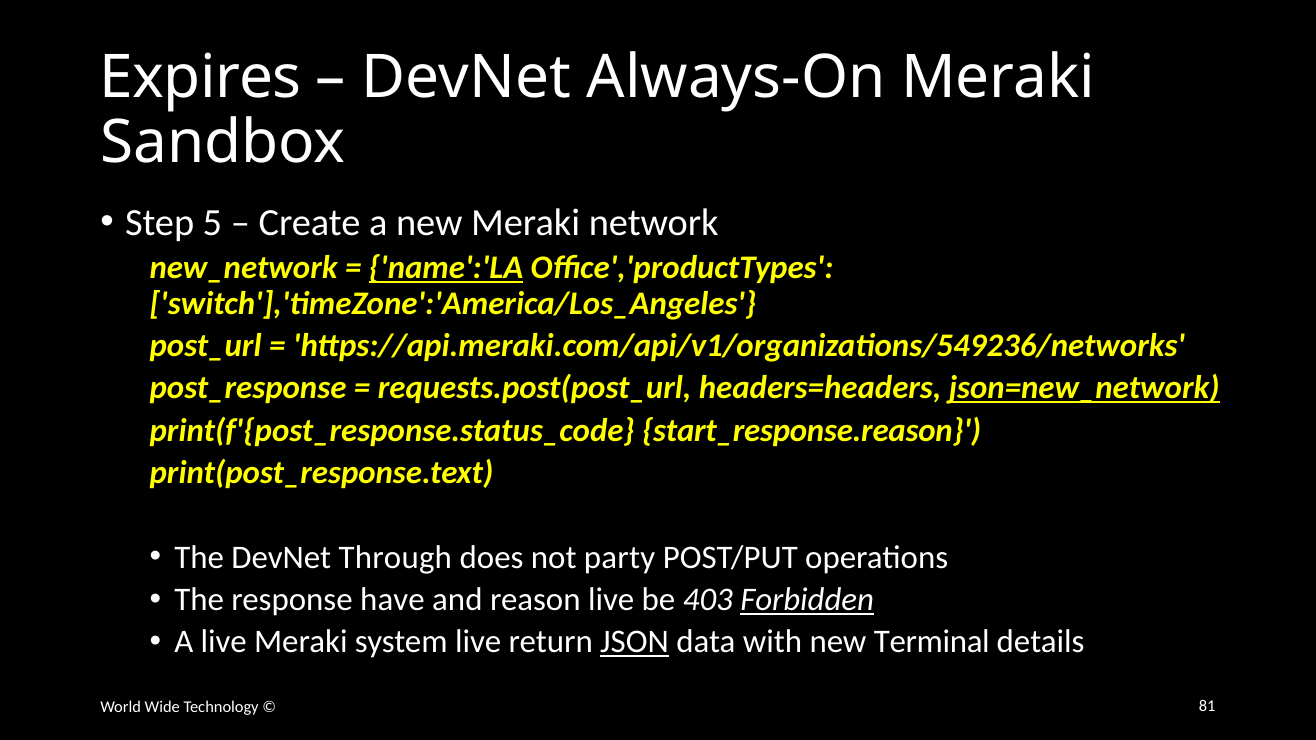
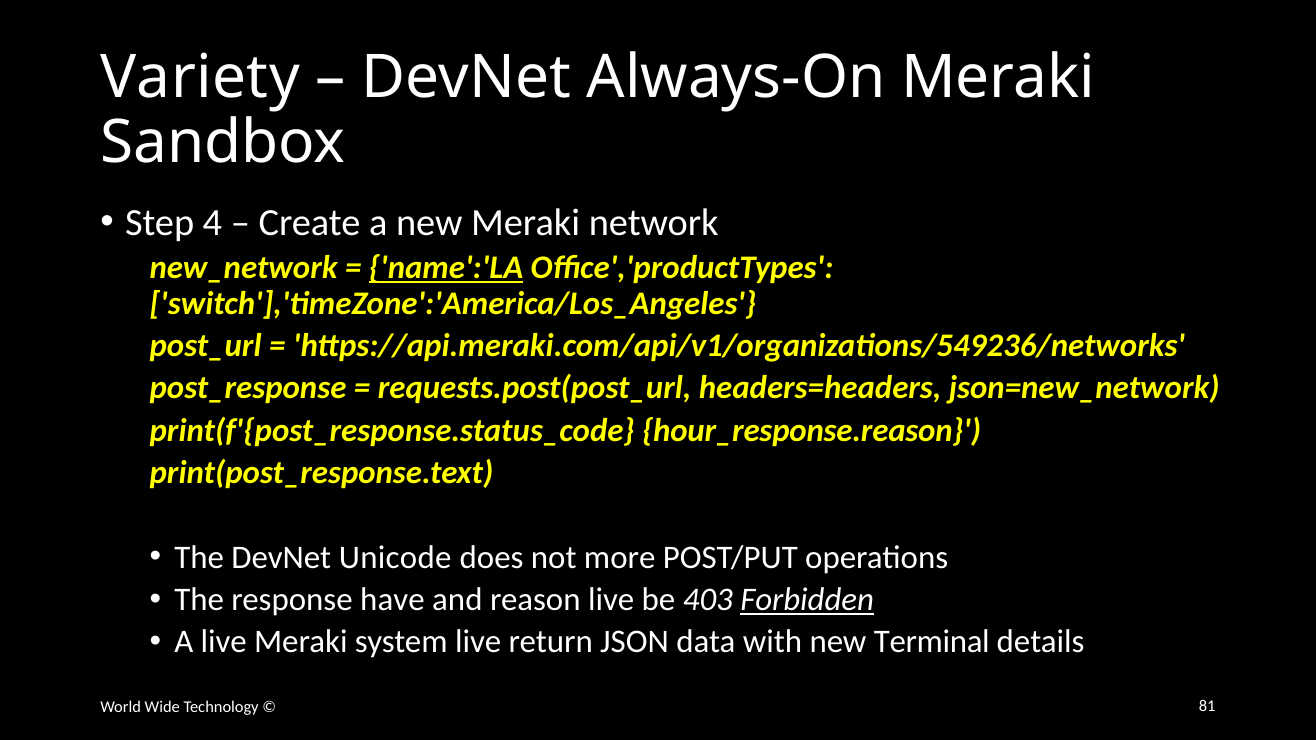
Expires: Expires -> Variety
5: 5 -> 4
json=new_network underline: present -> none
start_response.reason: start_response.reason -> hour_response.reason
Through: Through -> Unicode
party: party -> more
JSON underline: present -> none
